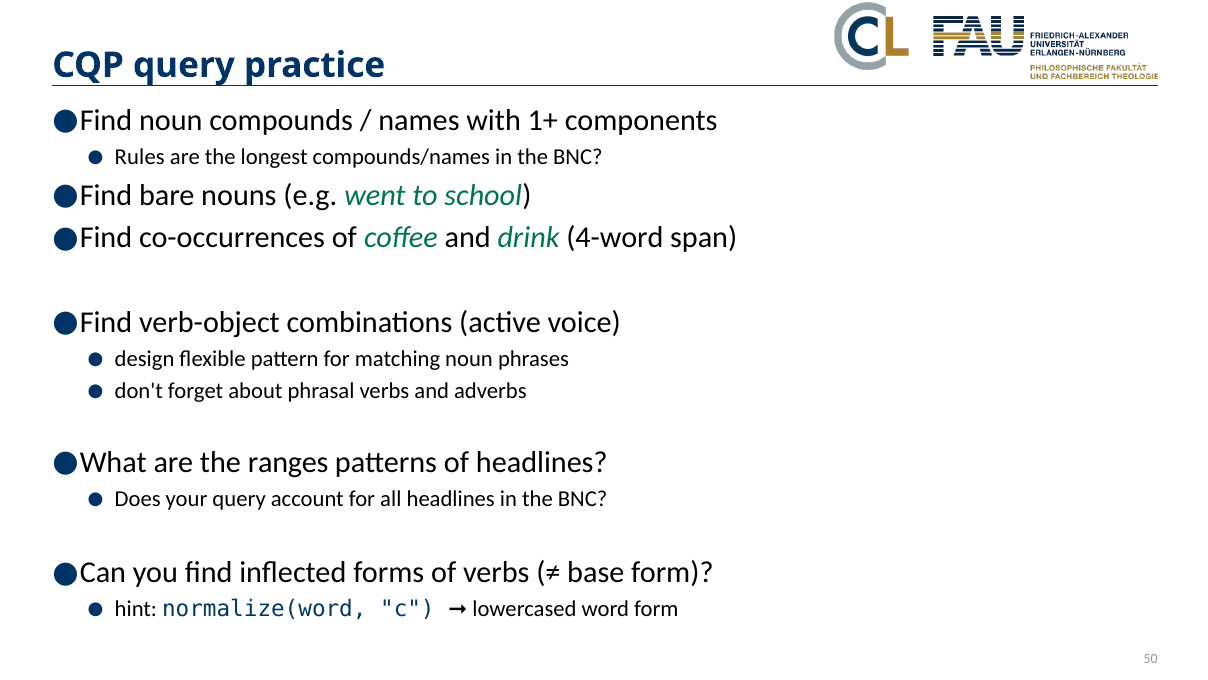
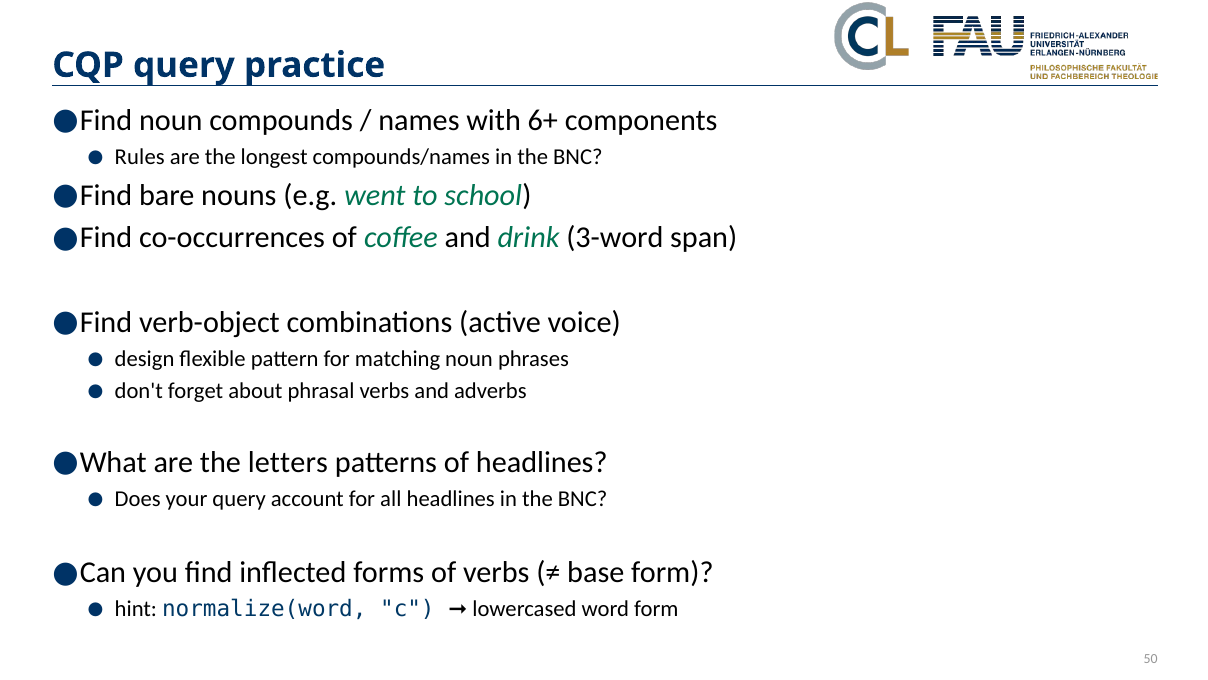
1+: 1+ -> 6+
4-word: 4-word -> 3-word
ranges: ranges -> letters
